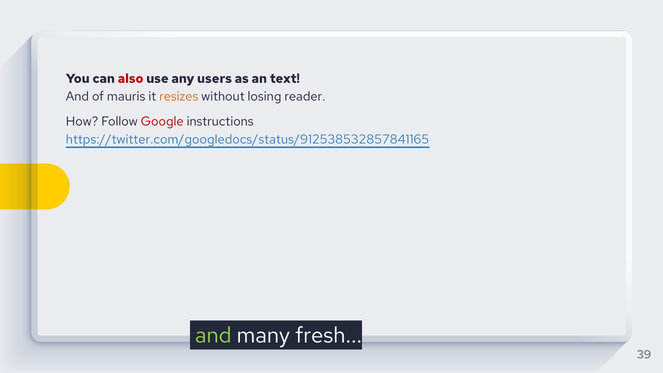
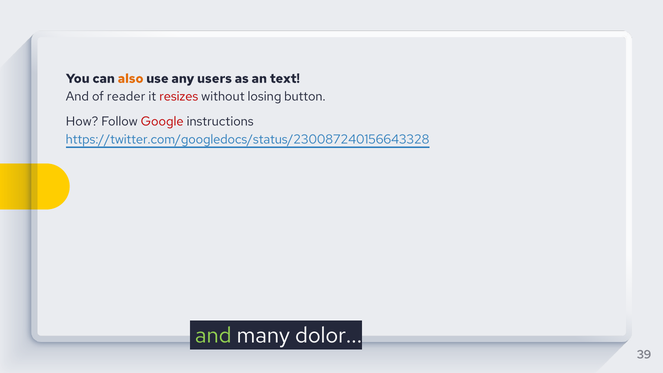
also colour: red -> orange
mauris: mauris -> reader
resizes colour: orange -> red
reader: reader -> button
https://twitter.com/googledocs/status/912538532857841165: https://twitter.com/googledocs/status/912538532857841165 -> https://twitter.com/googledocs/status/230087240156643328
fresh: fresh -> dolor
